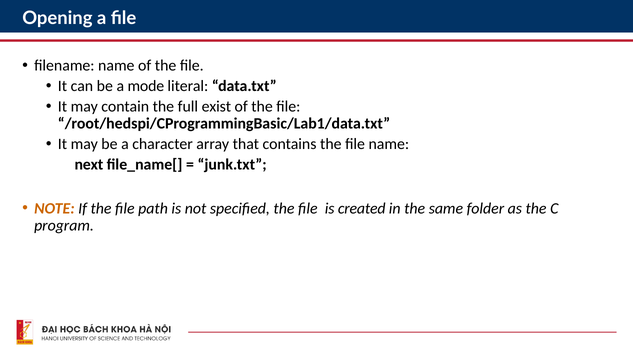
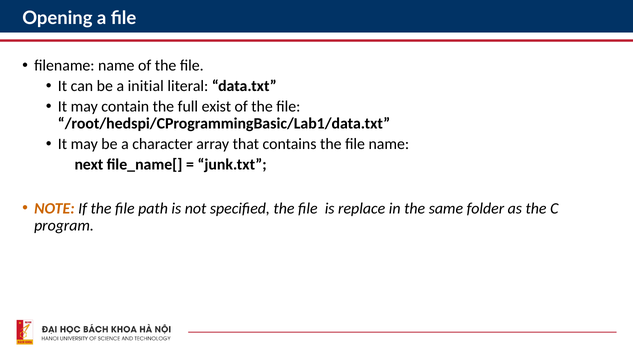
mode: mode -> initial
created: created -> replace
